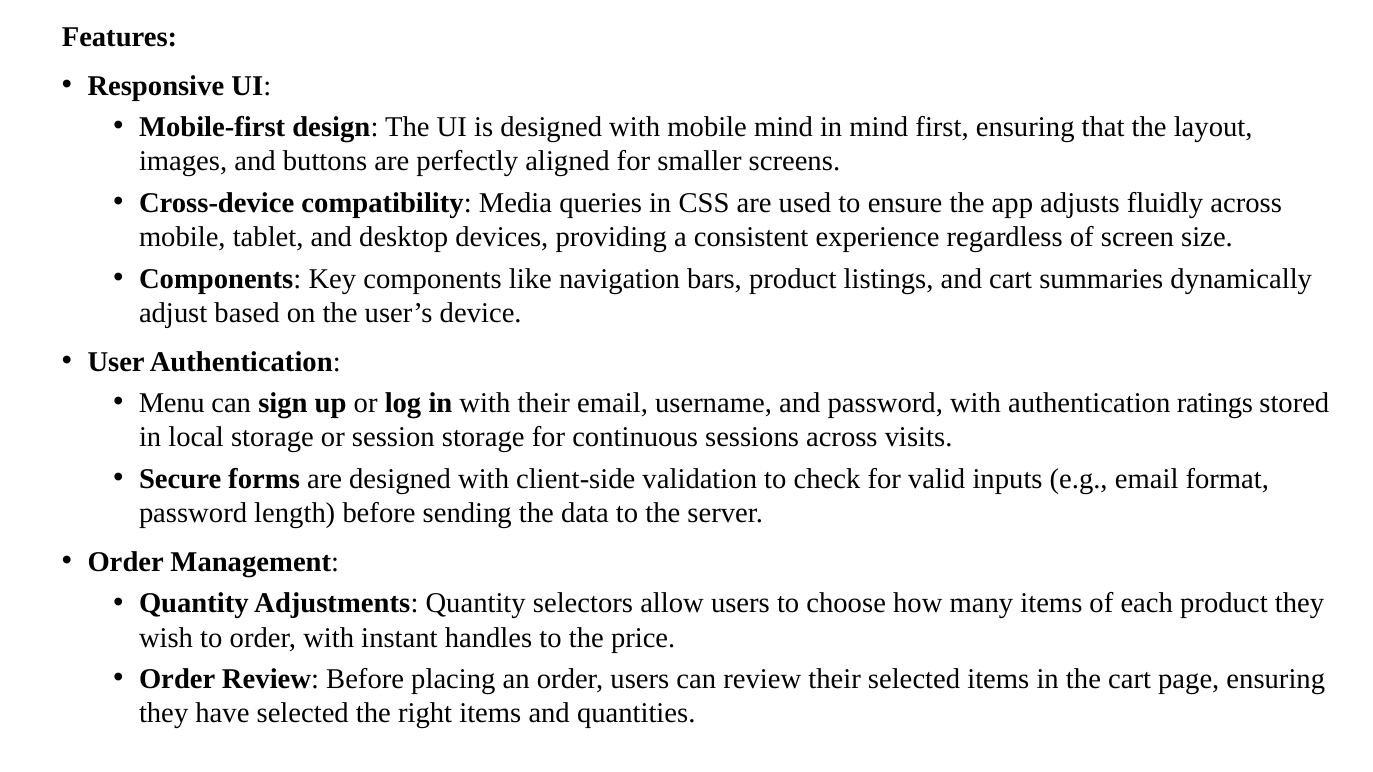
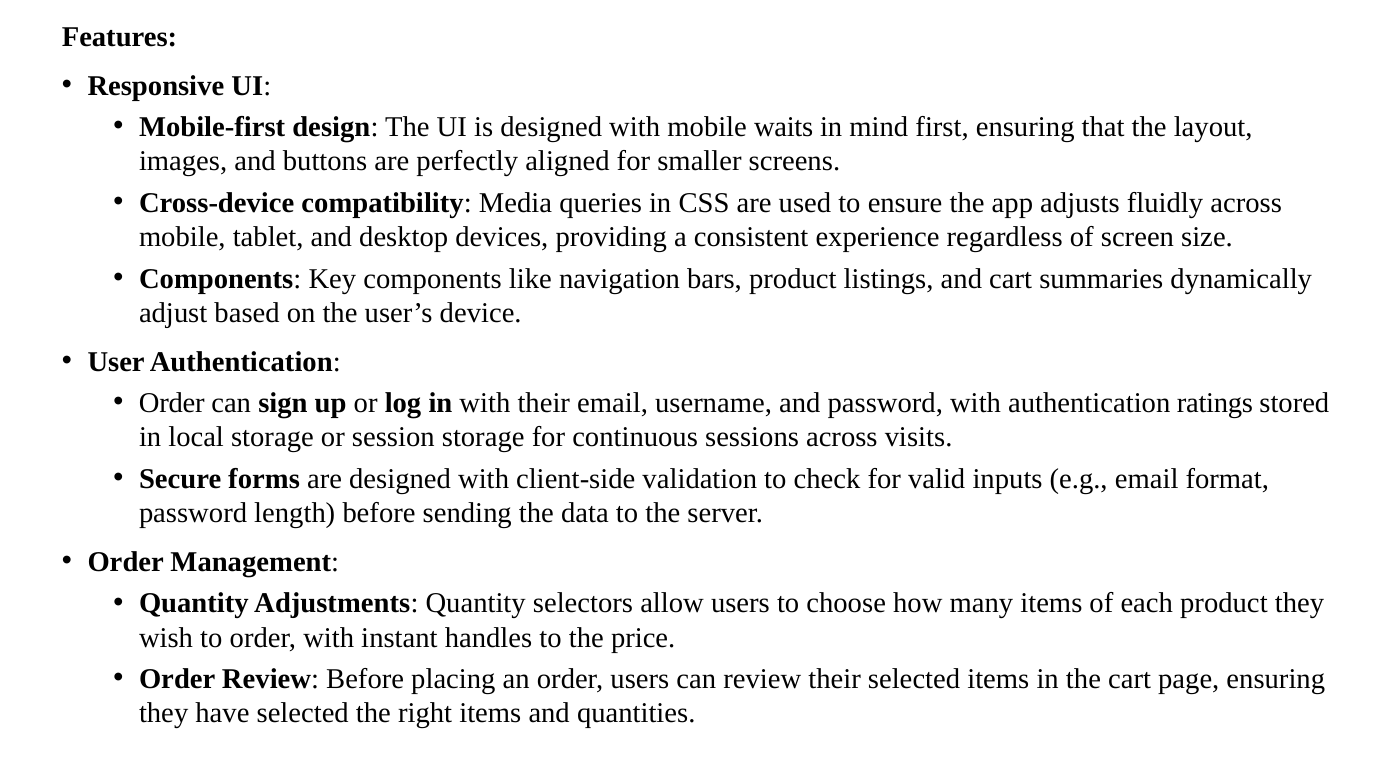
mobile mind: mind -> waits
Menu at (172, 403): Menu -> Order
